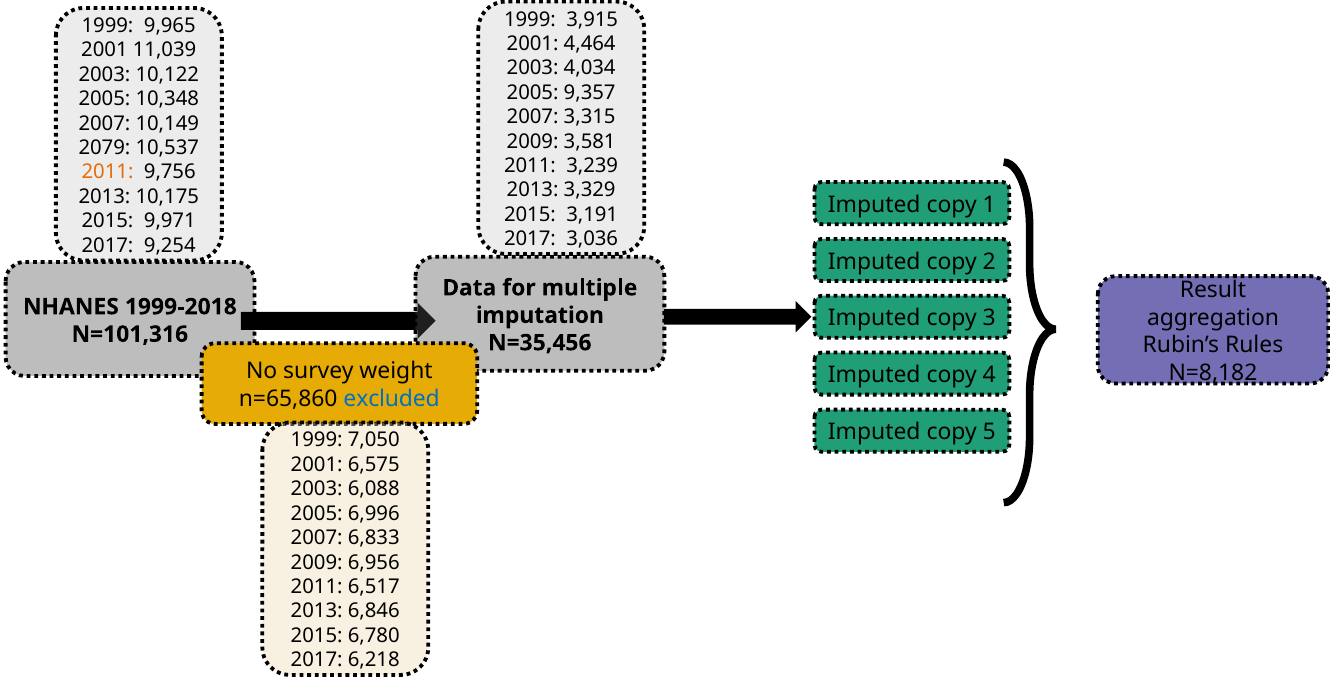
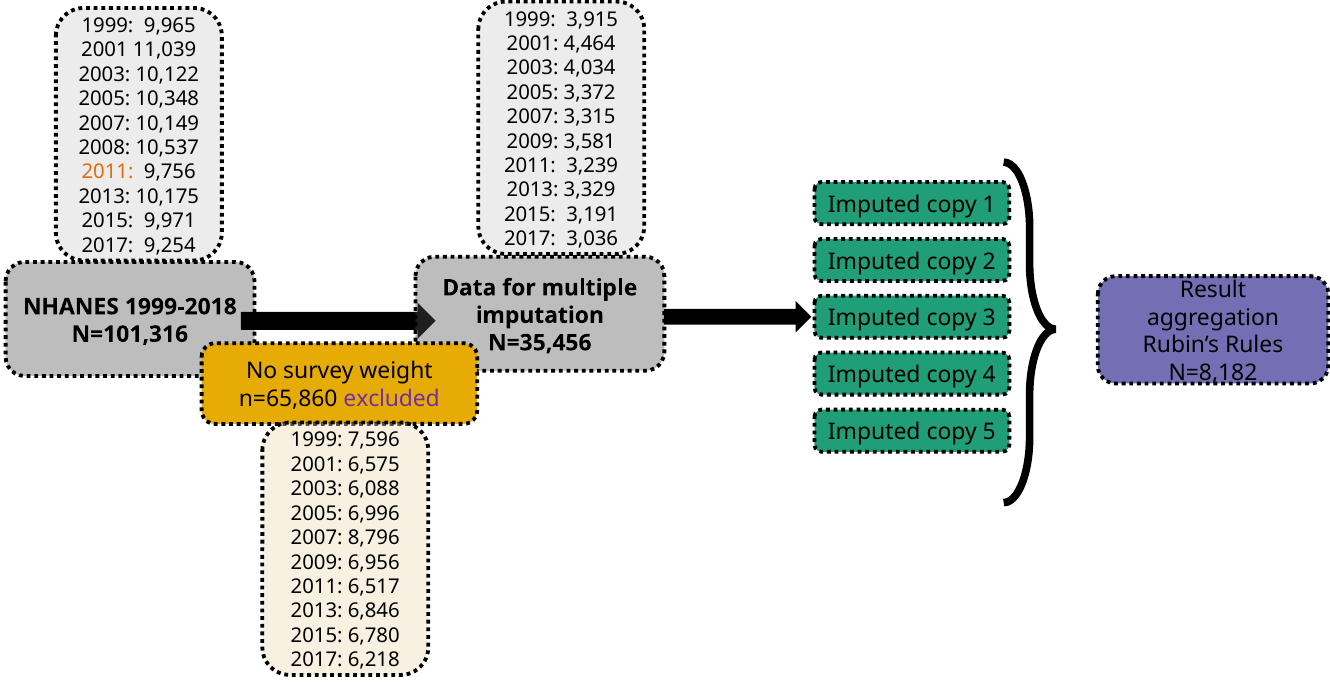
9,357: 9,357 -> 3,372
2079: 2079 -> 2008
excluded colour: blue -> purple
7,050: 7,050 -> 7,596
6,833: 6,833 -> 8,796
